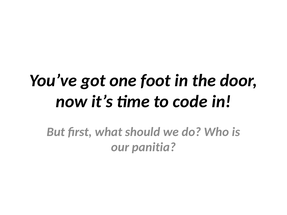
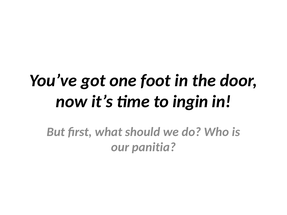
code: code -> ingin
